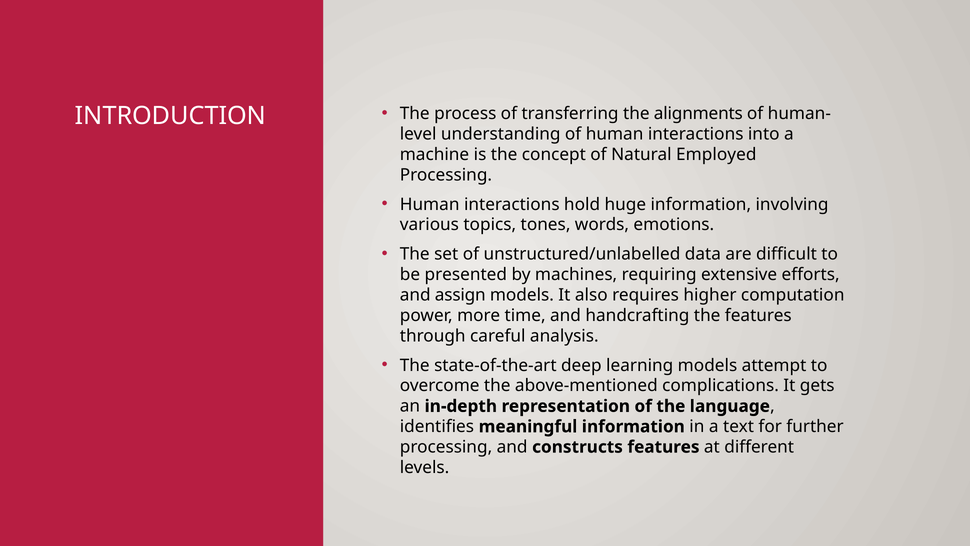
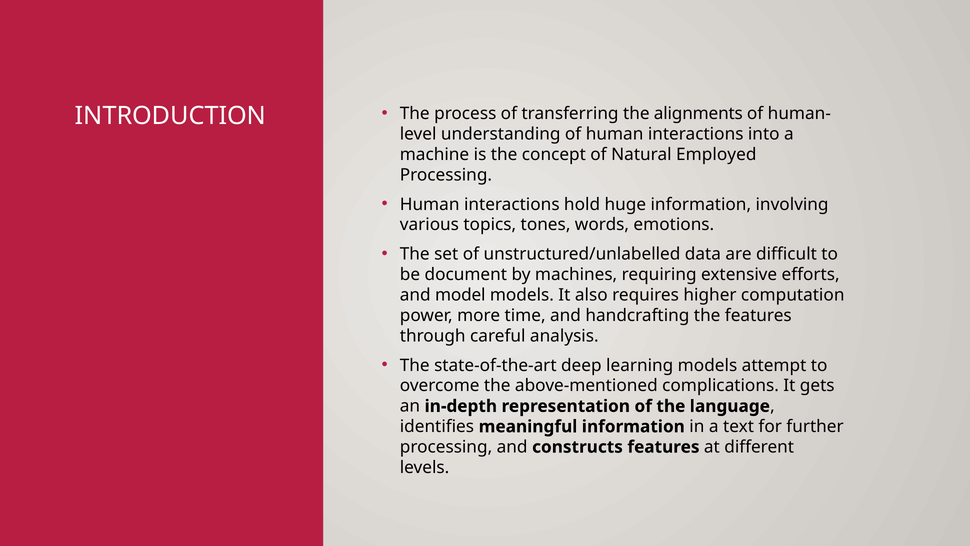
presented: presented -> document
assign: assign -> model
